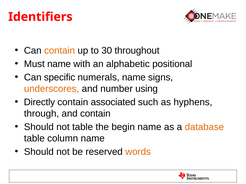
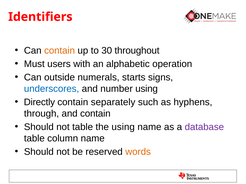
Must name: name -> users
positional: positional -> operation
specific: specific -> outside
numerals name: name -> starts
underscores colour: orange -> blue
associated: associated -> separately
the begin: begin -> using
database colour: orange -> purple
